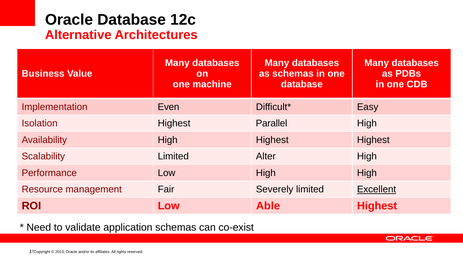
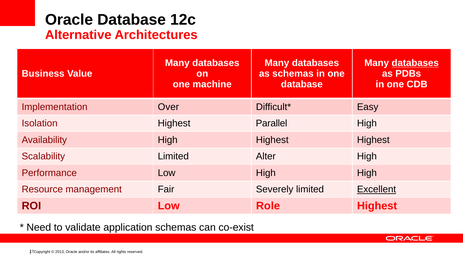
databases at (415, 63) underline: none -> present
Even: Even -> Over
Able: Able -> Role
